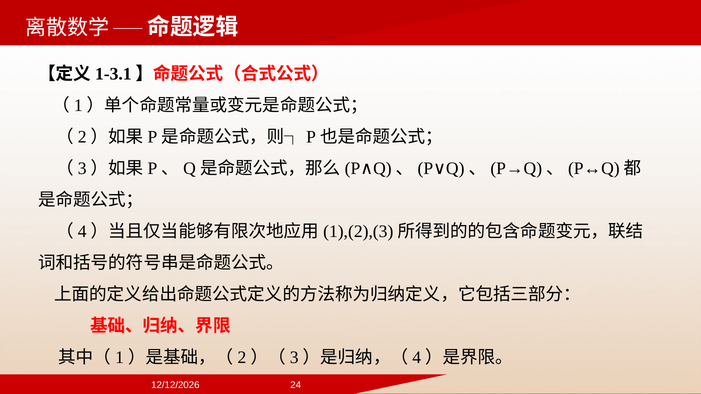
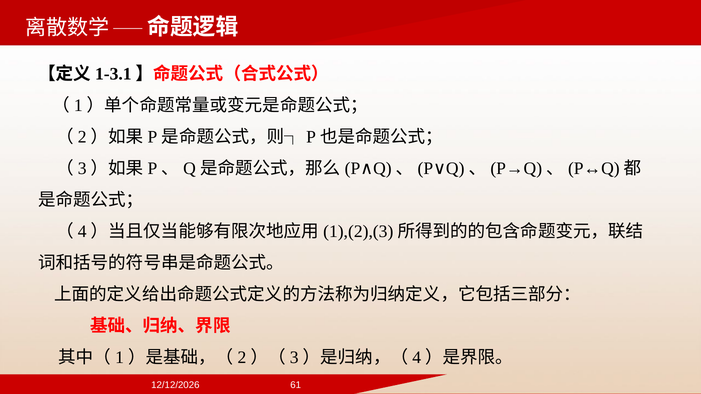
24: 24 -> 61
